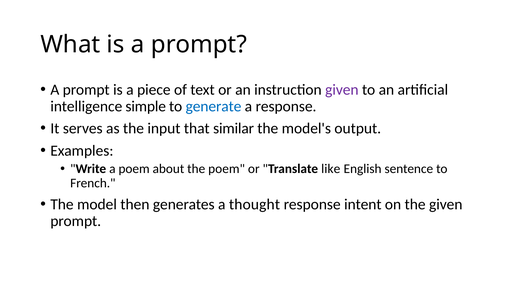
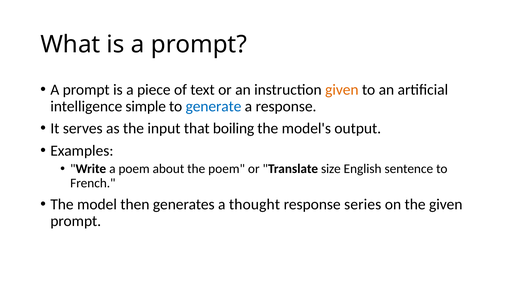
given at (342, 90) colour: purple -> orange
similar: similar -> boiling
like: like -> size
intent: intent -> series
